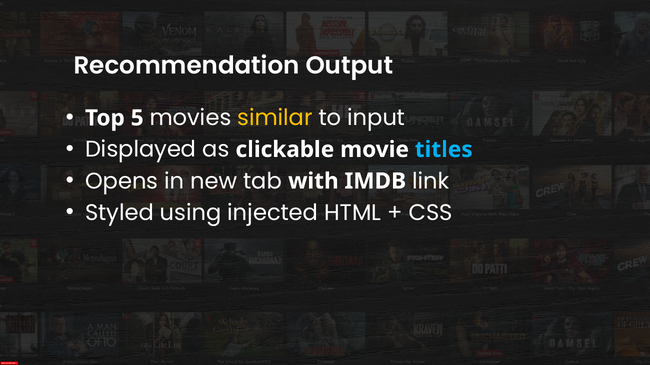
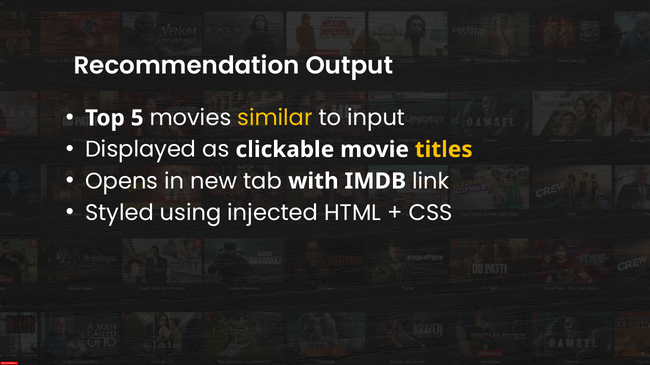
titles colour: light blue -> yellow
